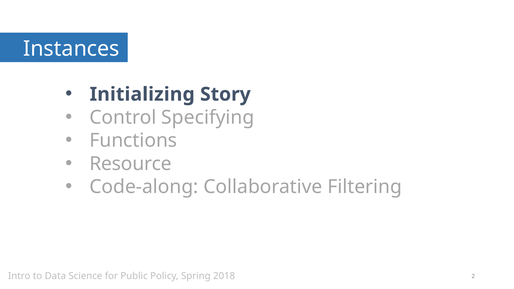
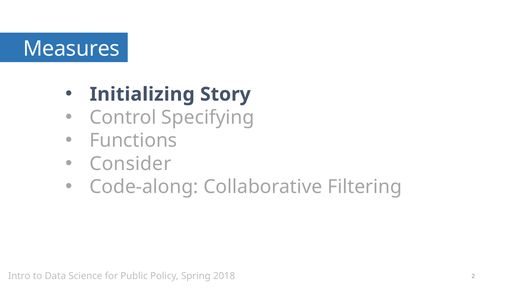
Instances: Instances -> Measures
Resource: Resource -> Consider
